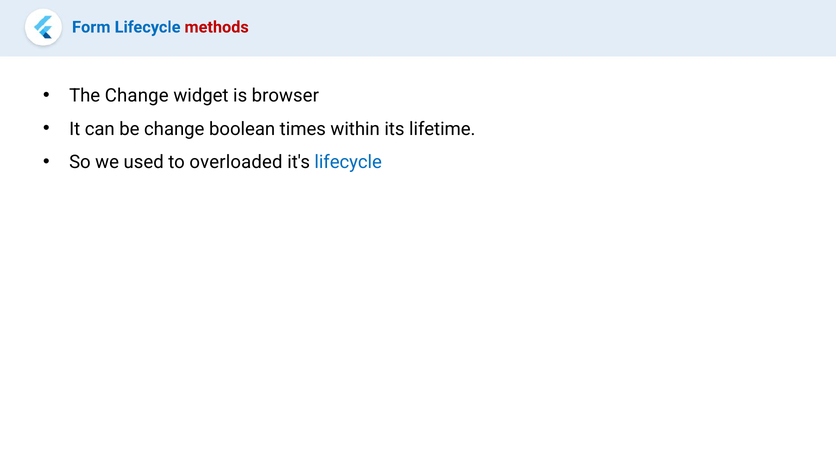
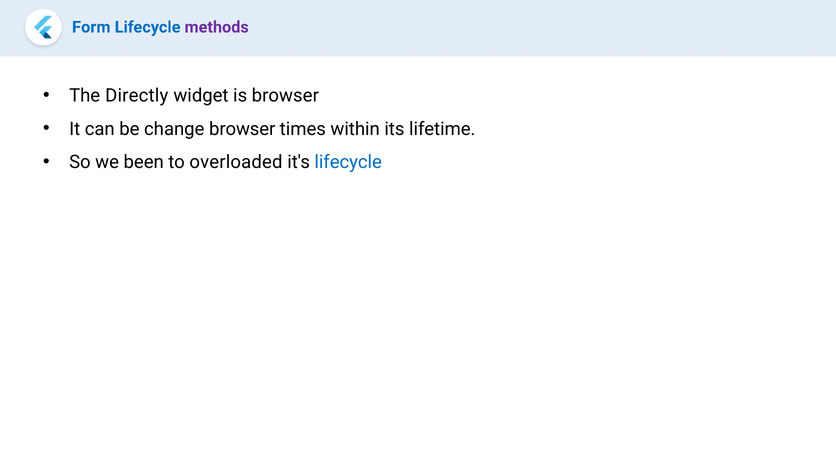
methods colour: red -> purple
The Change: Change -> Directly
change boolean: boolean -> browser
used: used -> been
